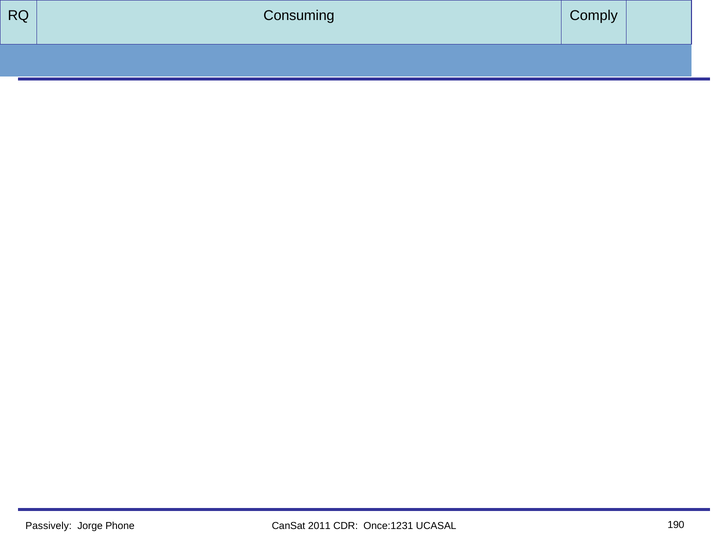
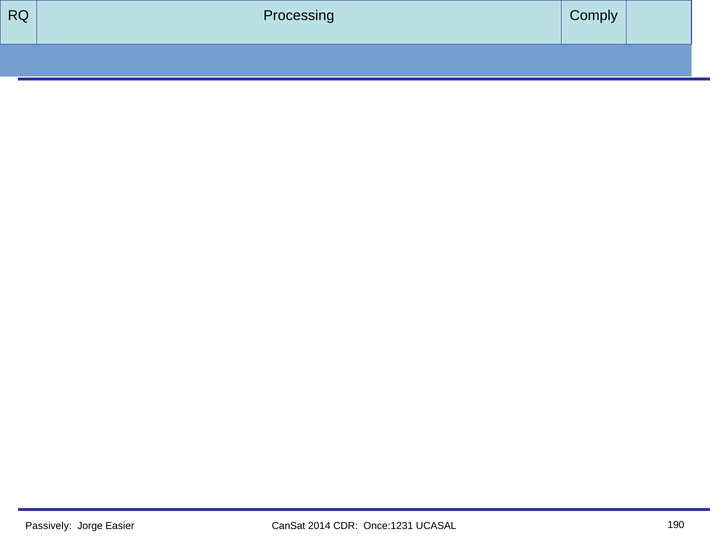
Consuming: Consuming -> Processing
Phone: Phone -> Easier
2011: 2011 -> 2014
